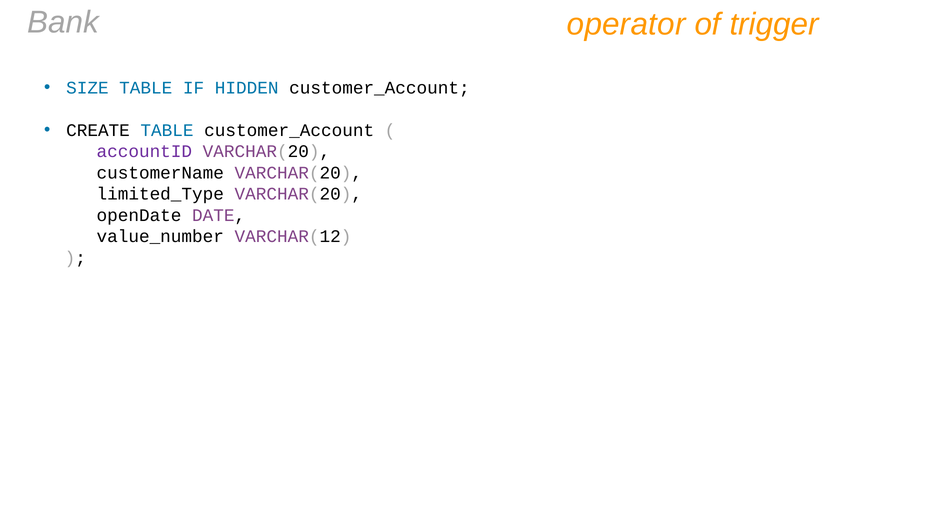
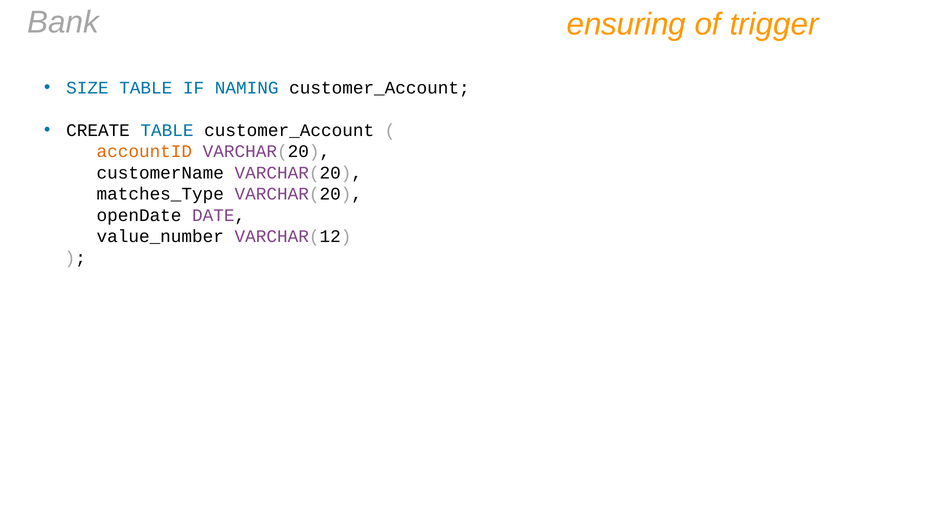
operator: operator -> ensuring
HIDDEN: HIDDEN -> NAMING
accountID colour: purple -> orange
limited_Type: limited_Type -> matches_Type
